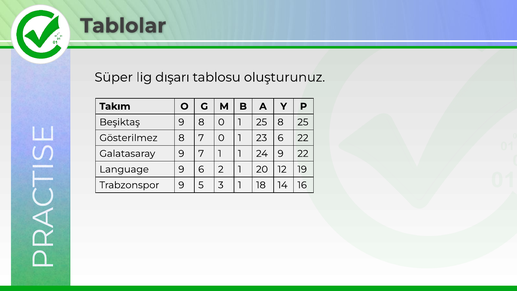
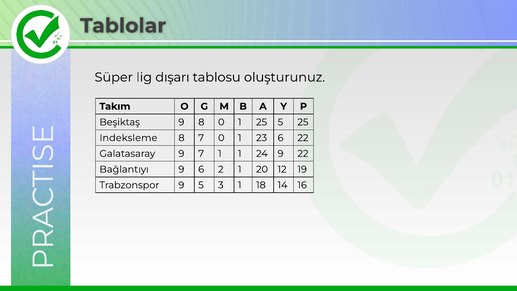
25 8: 8 -> 5
Gösterilmez: Gösterilmez -> Indeksleme
Language: Language -> Bağlantıyı
